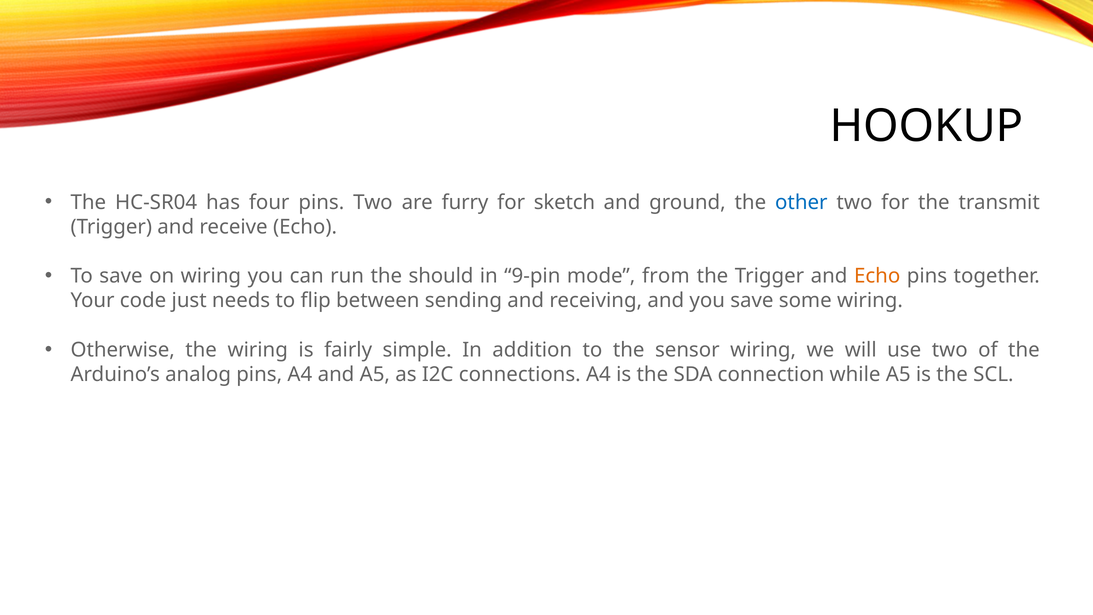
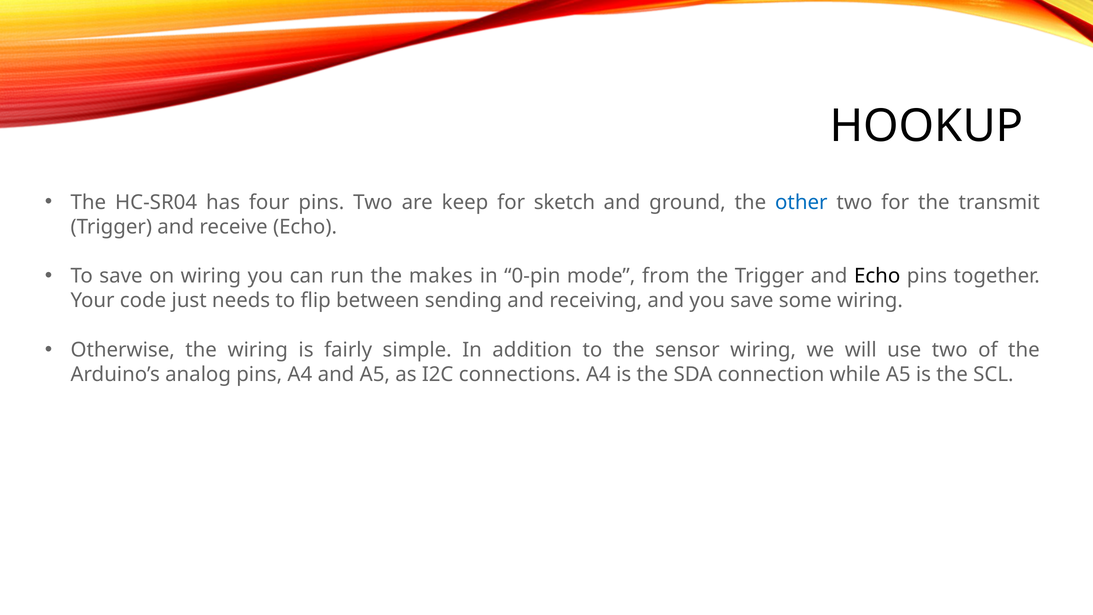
furry: furry -> keep
should: should -> makes
9-pin: 9-pin -> 0-pin
Echo at (877, 276) colour: orange -> black
